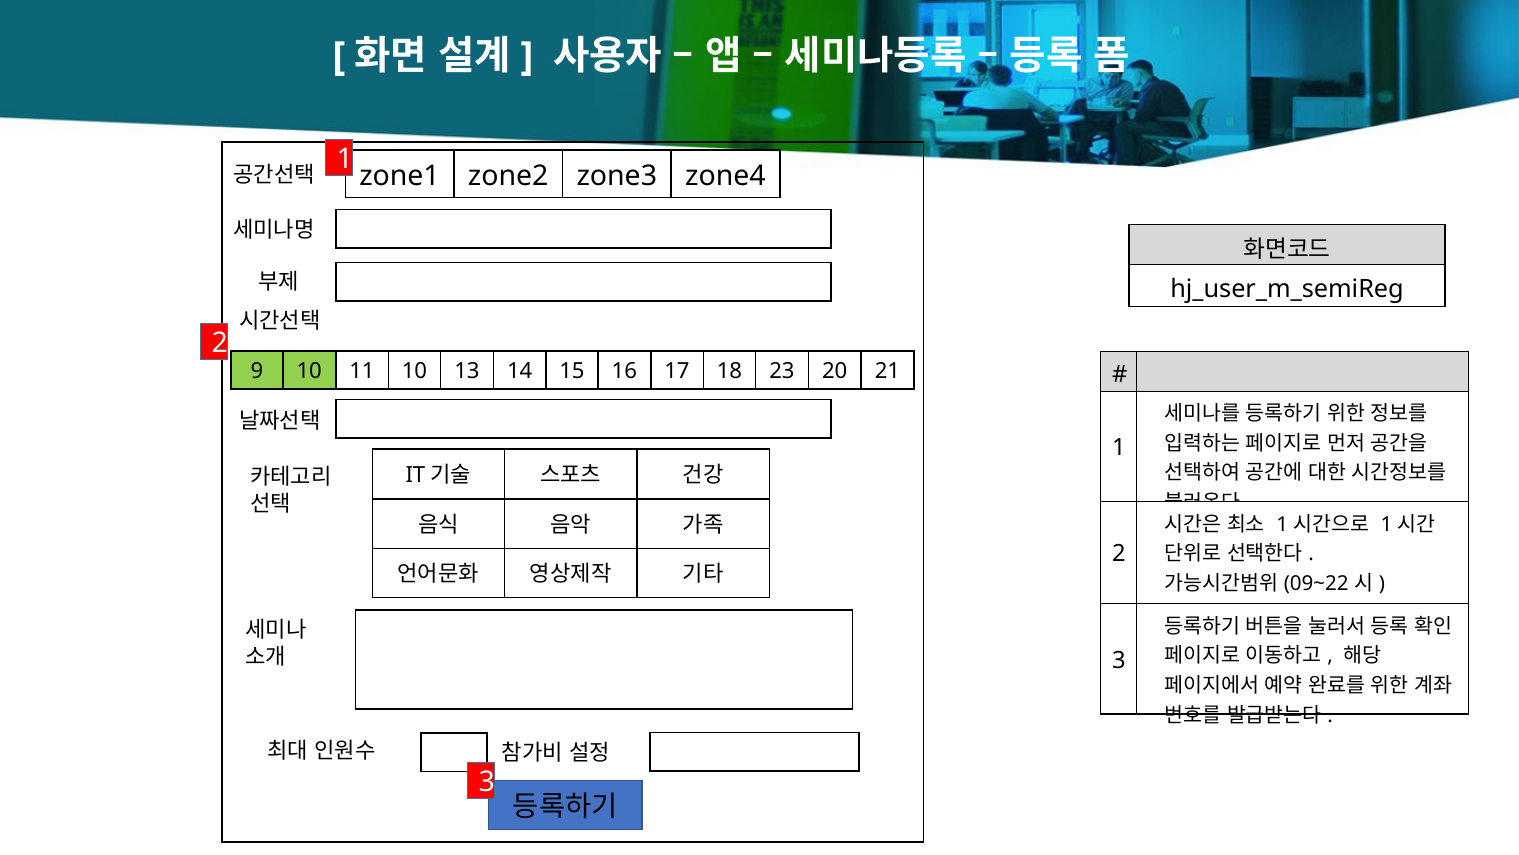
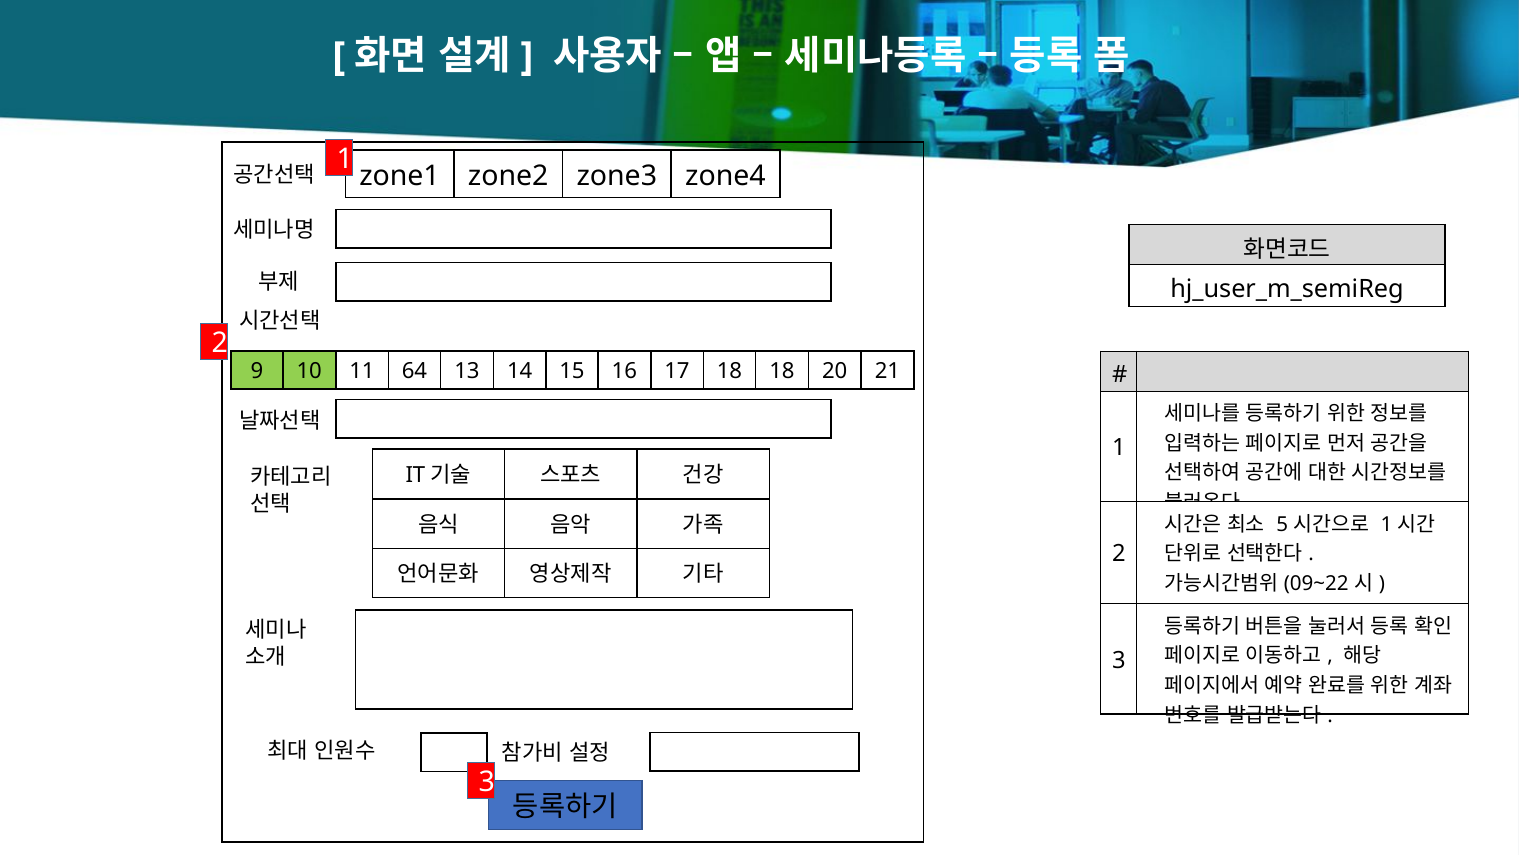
11 10: 10 -> 64
18 23: 23 -> 18
1 at (1282, 524): 1 -> 5
